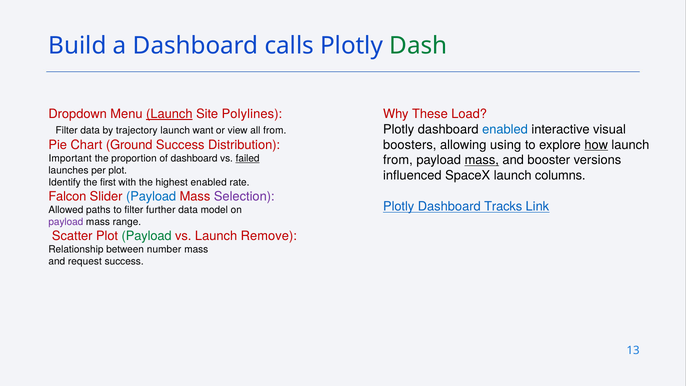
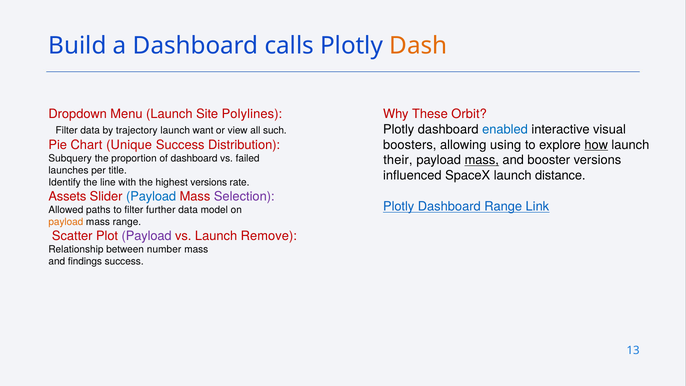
Dash colour: green -> orange
Load: Load -> Orbit
Launch at (169, 114) underline: present -> none
all from: from -> such
Ground: Ground -> Unique
Important: Important -> Subquery
failed underline: present -> none
from at (398, 160): from -> their
per plot: plot -> title
columns: columns -> distance
first: first -> line
highest enabled: enabled -> versions
Falcon: Falcon -> Assets
Dashboard Tracks: Tracks -> Range
payload at (66, 222) colour: purple -> orange
Payload at (147, 236) colour: green -> purple
request: request -> findings
